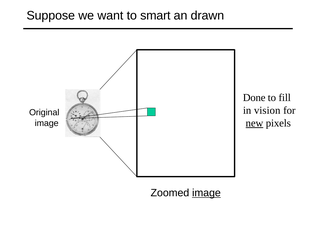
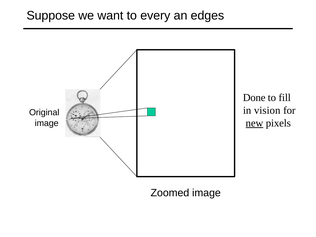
smart: smart -> every
drawn: drawn -> edges
image at (206, 193) underline: present -> none
